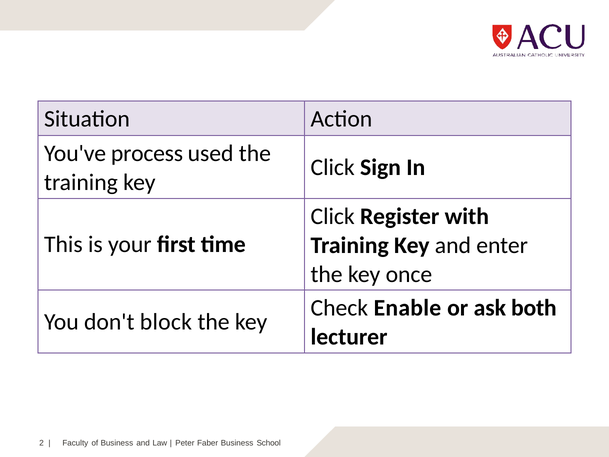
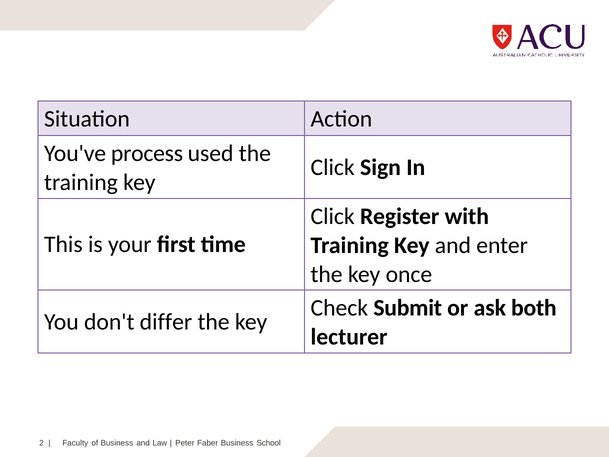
Enable: Enable -> Submit
block: block -> differ
